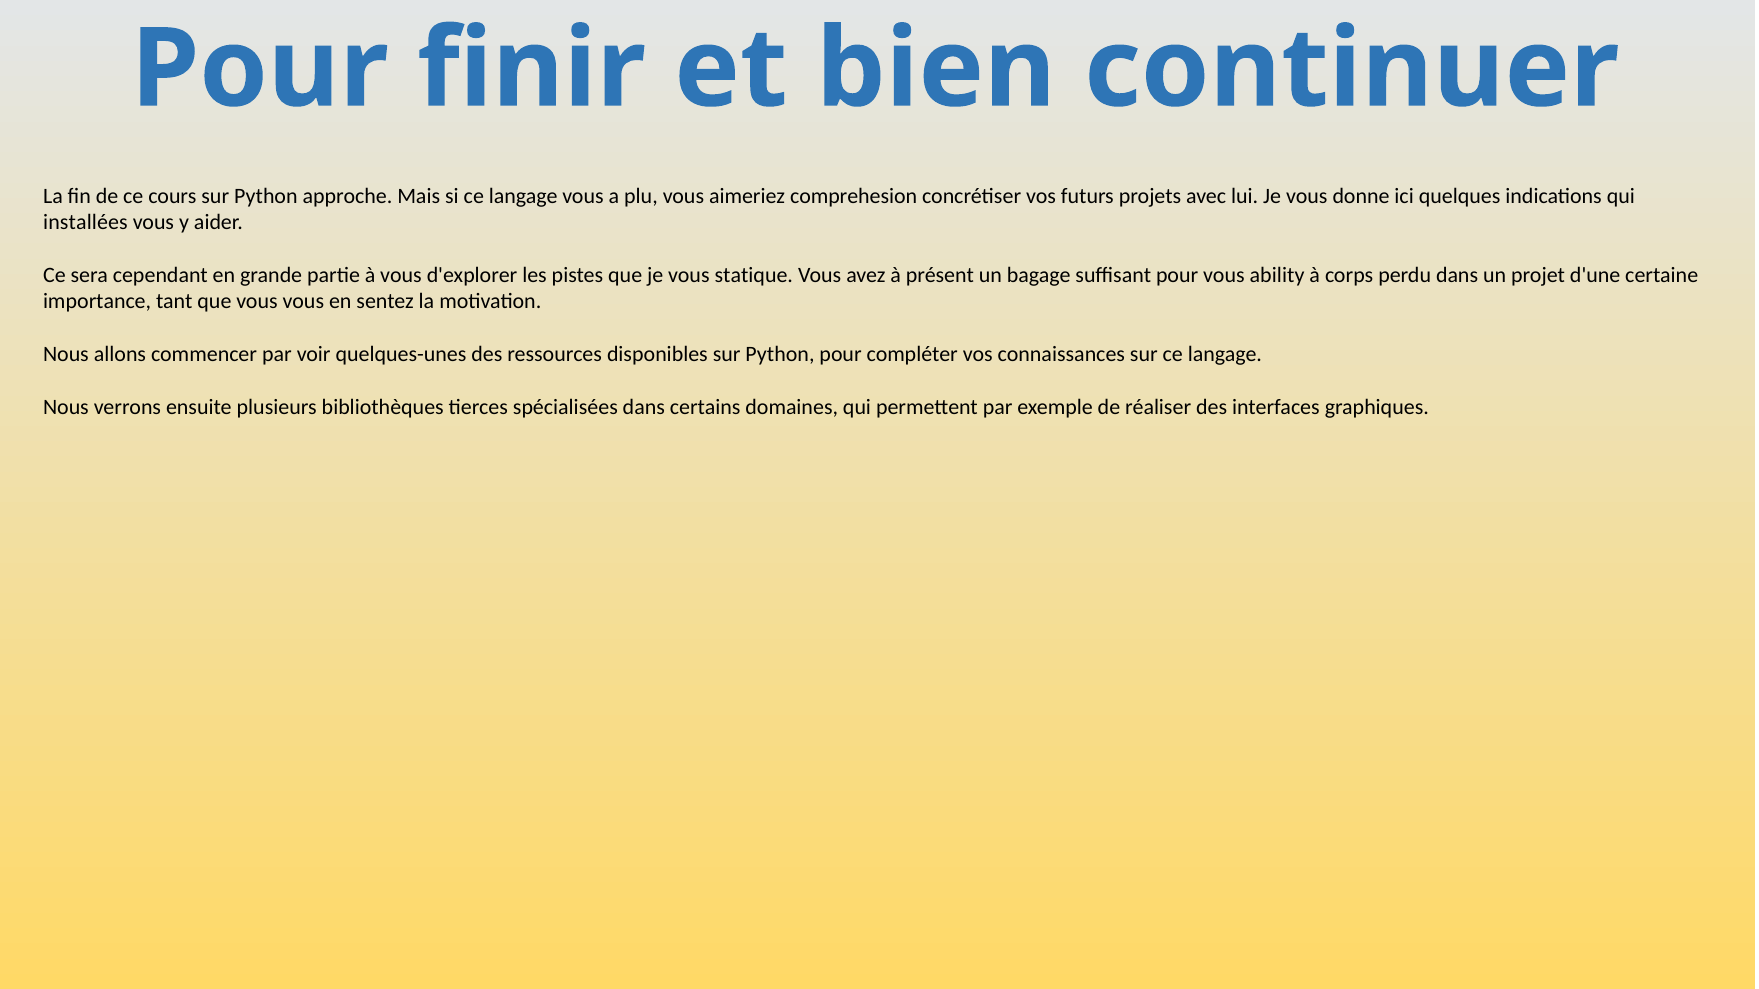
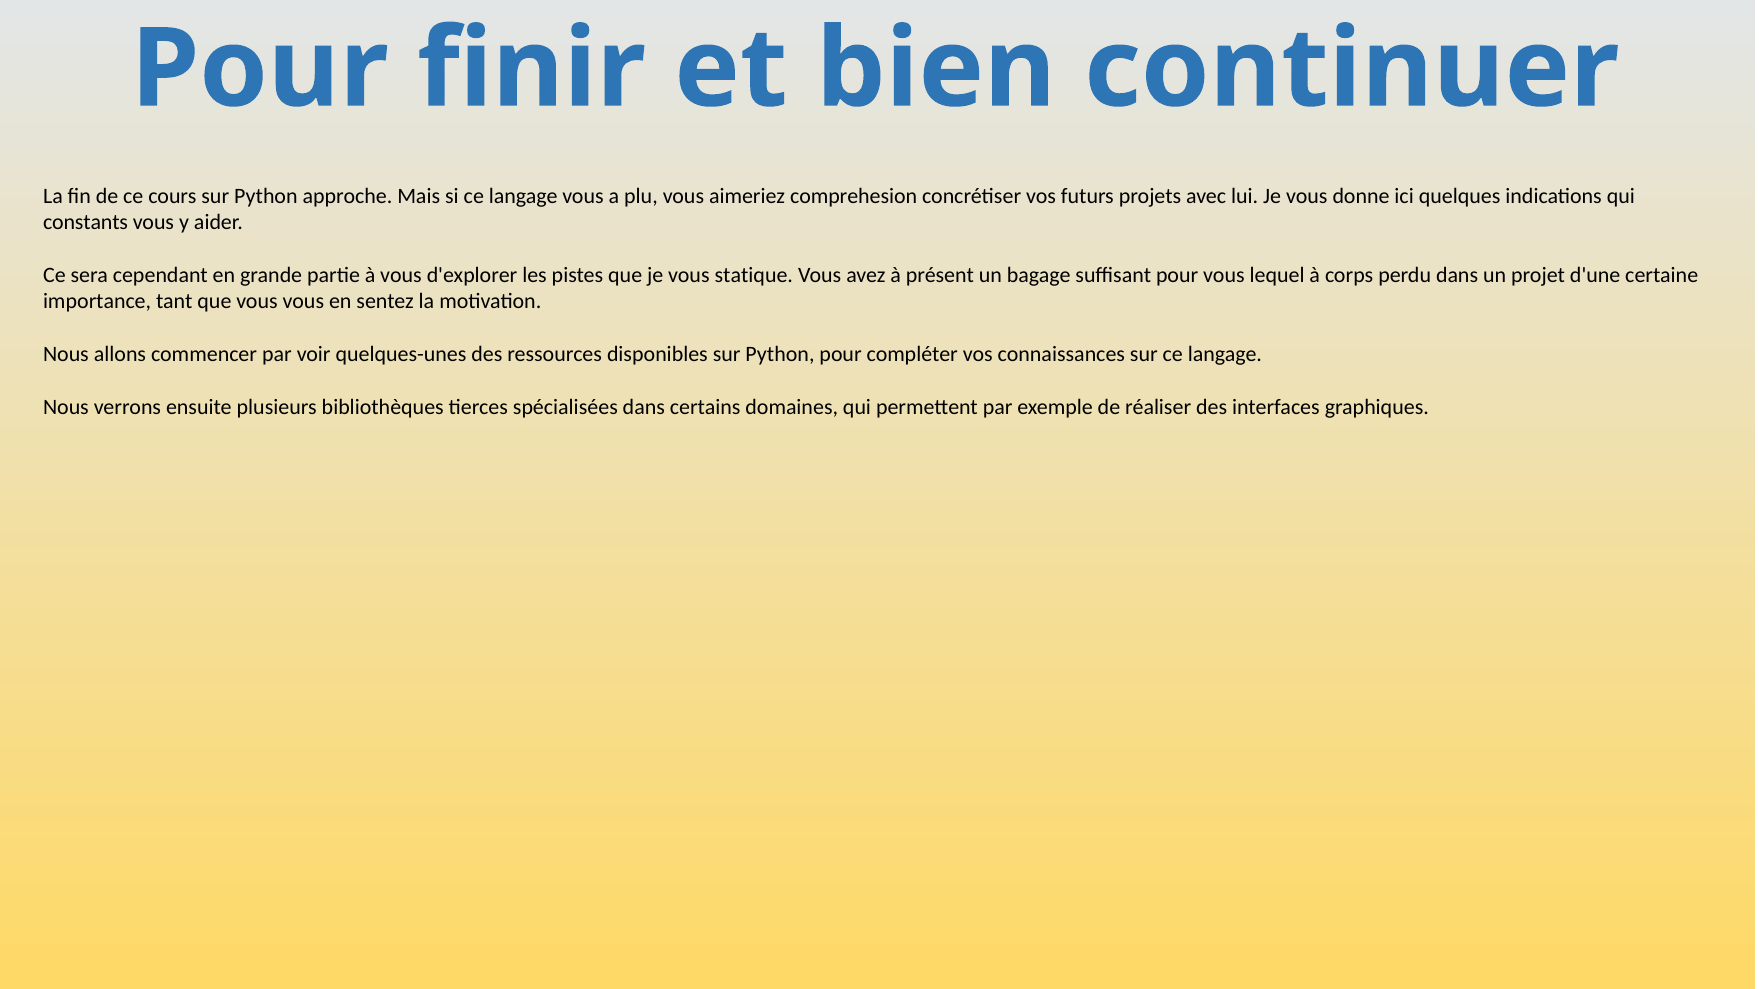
installées: installées -> constants
ability: ability -> lequel
